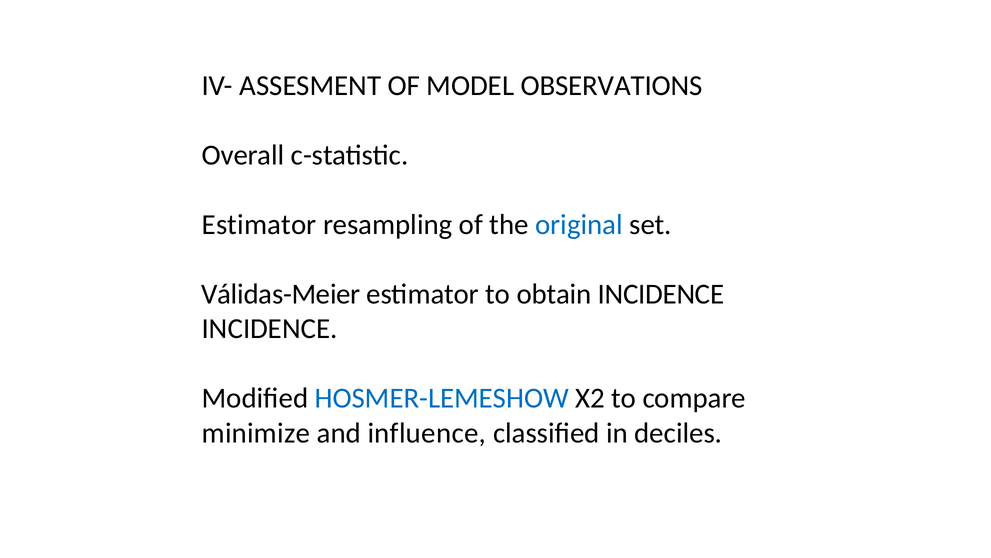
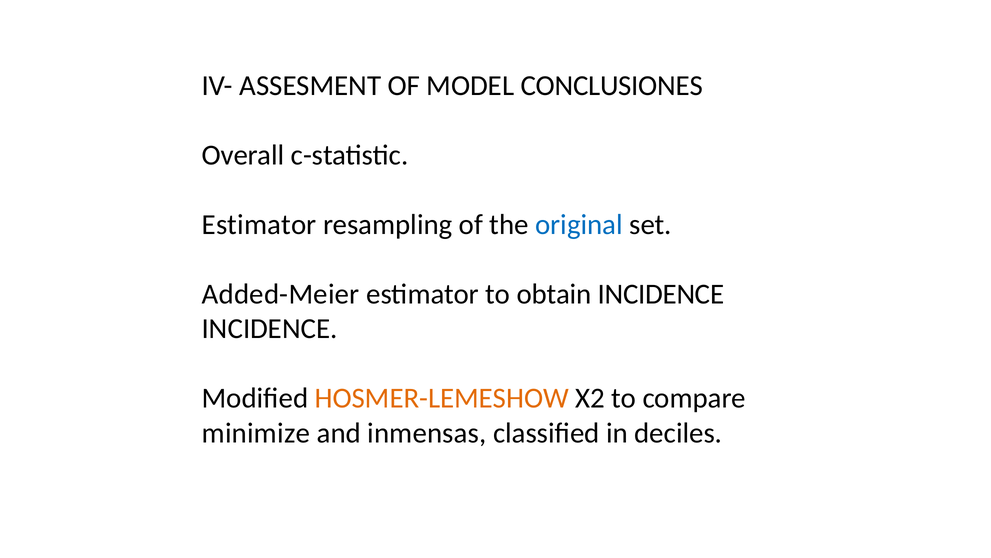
OBSERVATIONS: OBSERVATIONS -> CONCLUSIONES
Válidas-Meier: Válidas-Meier -> Added-Meier
HOSMER-LEMESHOW colour: blue -> orange
influence: influence -> inmensas
